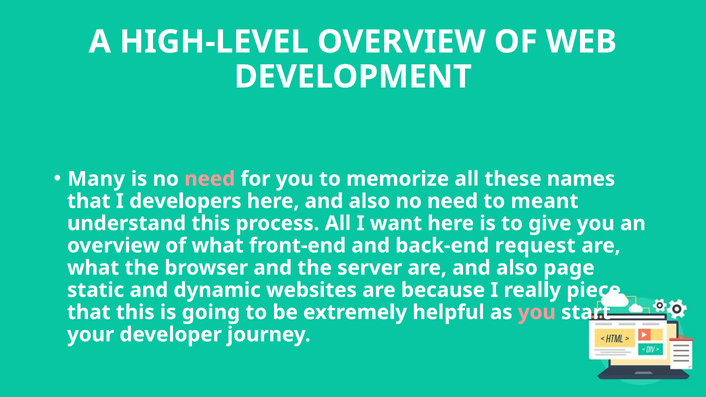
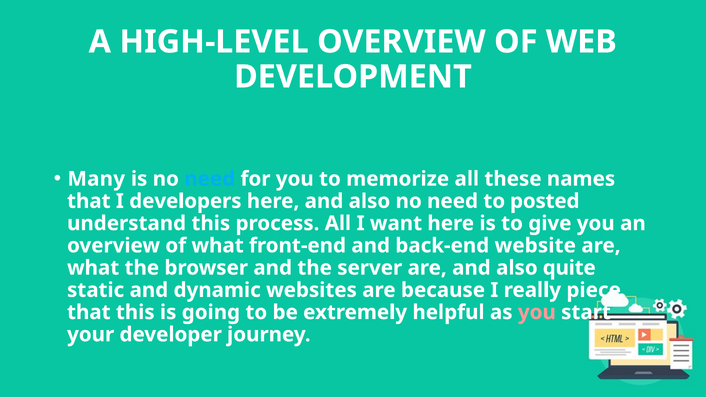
need at (210, 179) colour: pink -> light blue
meant: meant -> posted
request: request -> website
page: page -> quite
